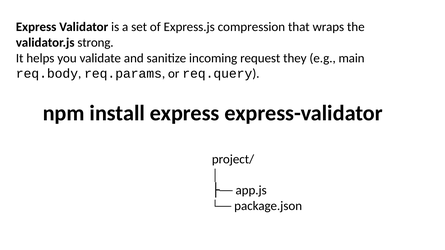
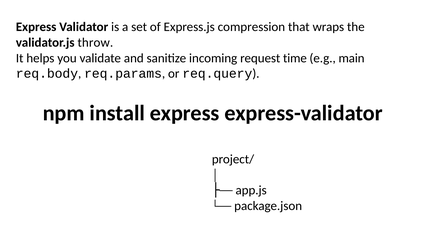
strong: strong -> throw
they: they -> time
